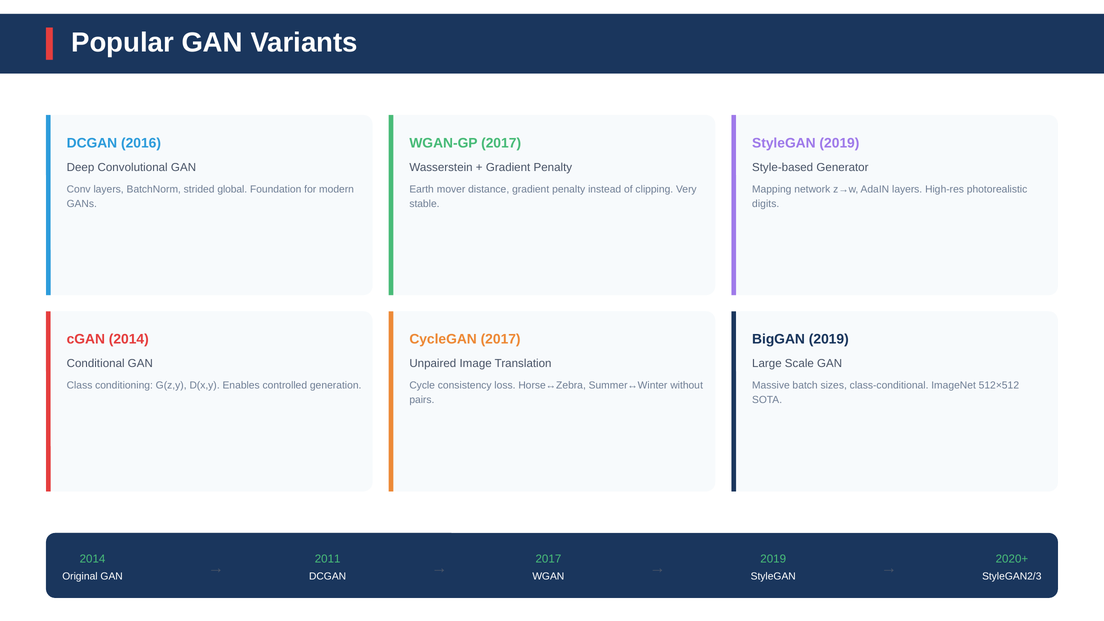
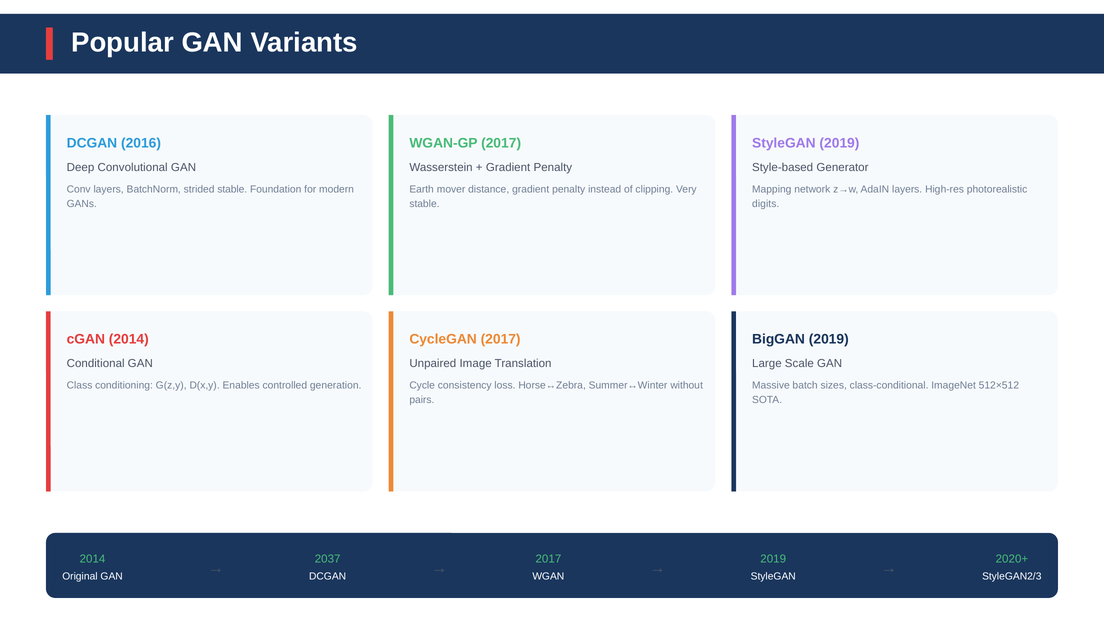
strided global: global -> stable
2011: 2011 -> 2037
